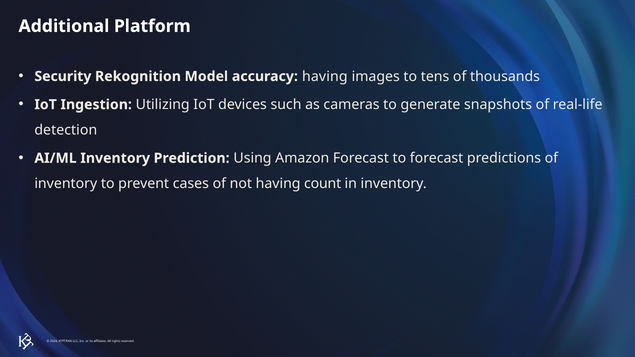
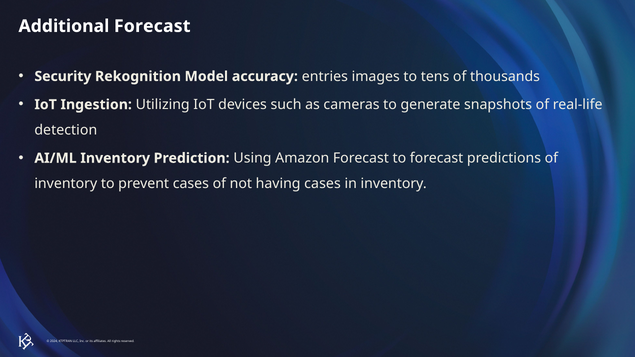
Additional Platform: Platform -> Forecast
accuracy having: having -> entries
having count: count -> cases
